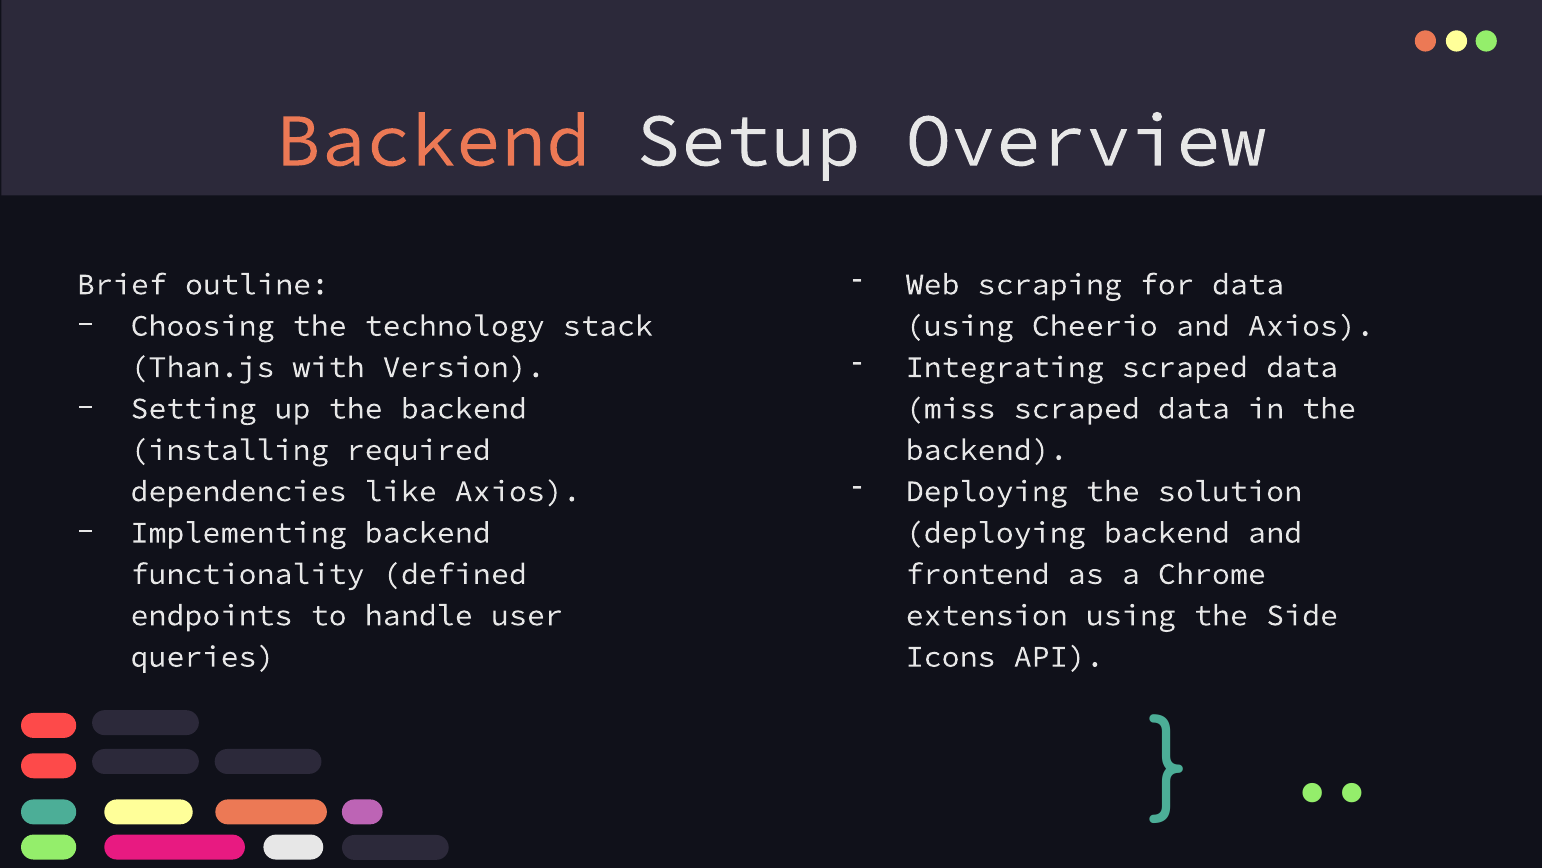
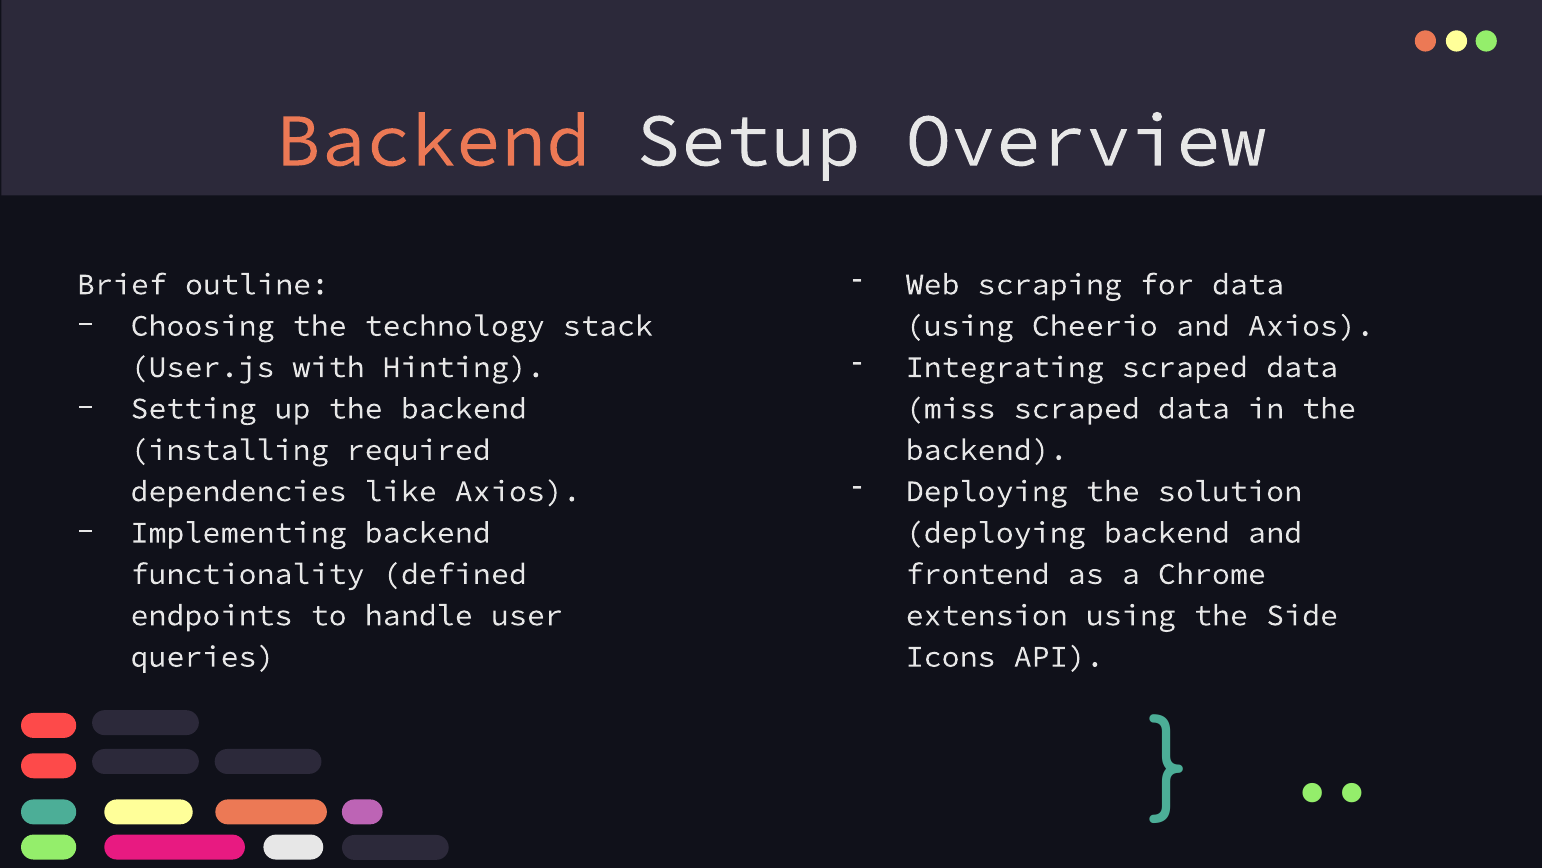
Than.js: Than.js -> User.js
Version: Version -> Hinting
